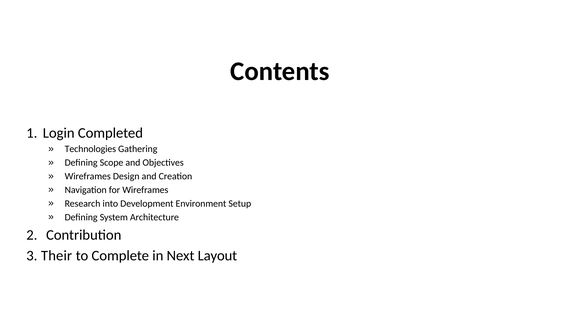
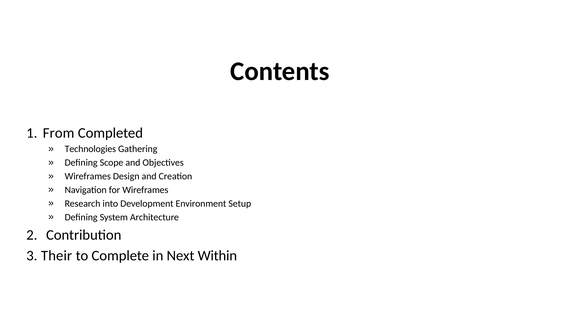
Login: Login -> From
Layout: Layout -> Within
